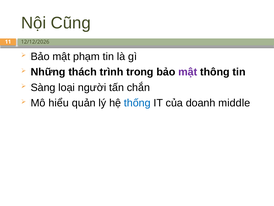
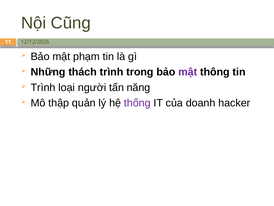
Sàng at (43, 87): Sàng -> Trình
chắn: chắn -> năng
hiểu: hiểu -> thập
thống colour: blue -> purple
middle: middle -> hacker
